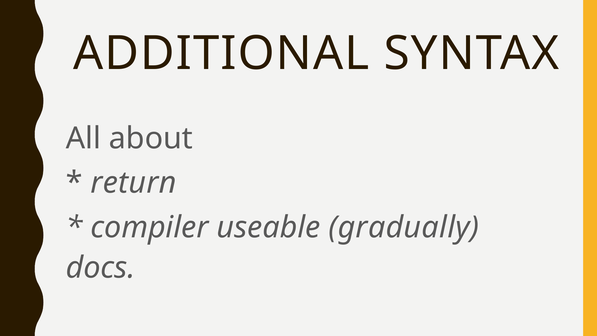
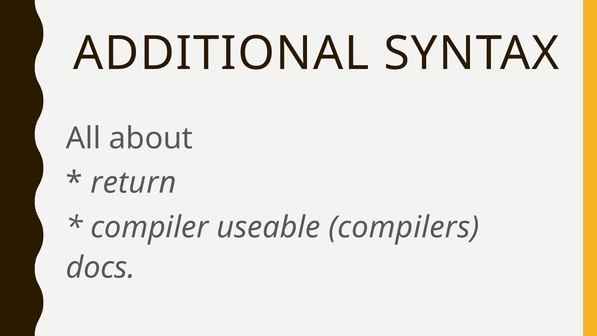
gradually: gradually -> compilers
